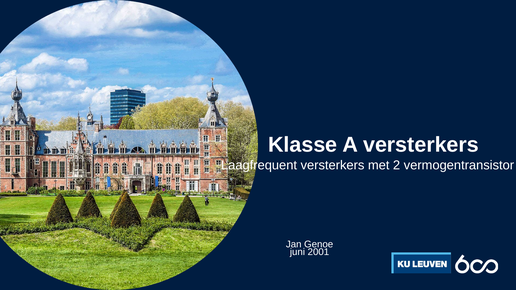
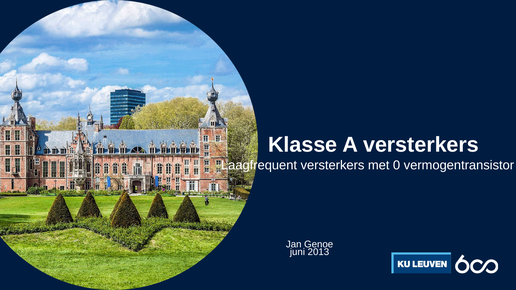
2: 2 -> 0
2001: 2001 -> 2013
